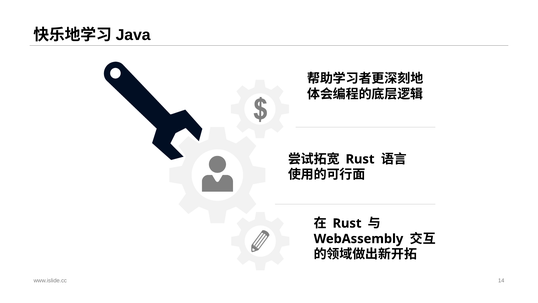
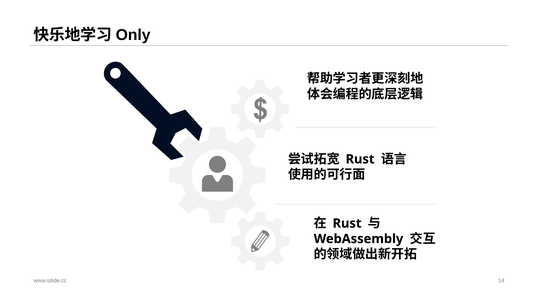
Java: Java -> Only
